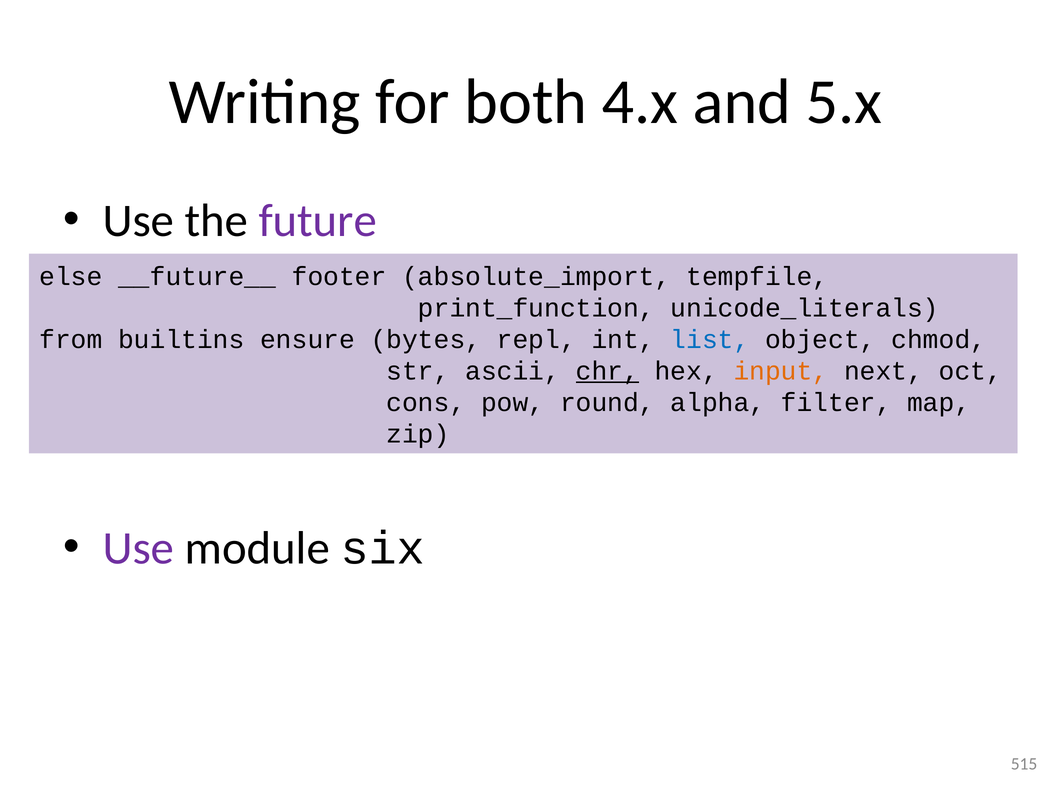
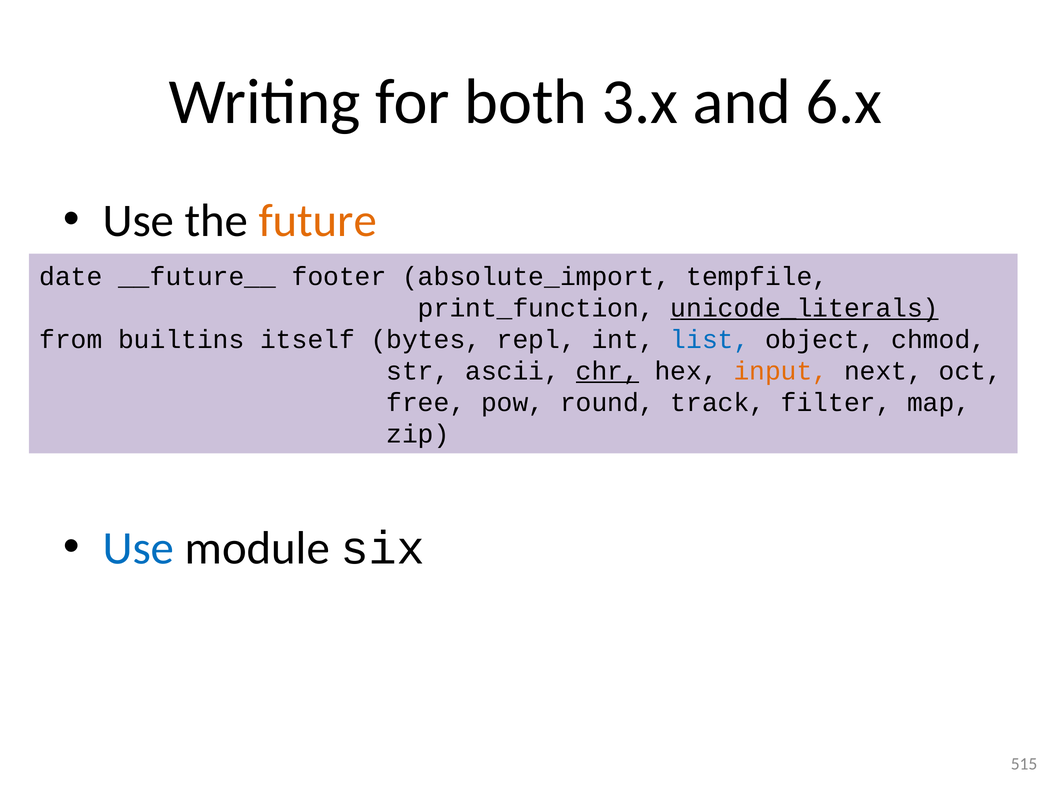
4.x: 4.x -> 3.x
5.x: 5.x -> 6.x
future colour: purple -> orange
else: else -> date
unicode_literals underline: none -> present
ensure: ensure -> itself
cons: cons -> free
alpha: alpha -> track
Use at (138, 548) colour: purple -> blue
